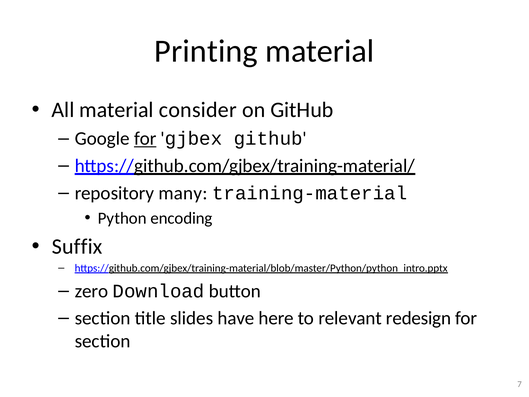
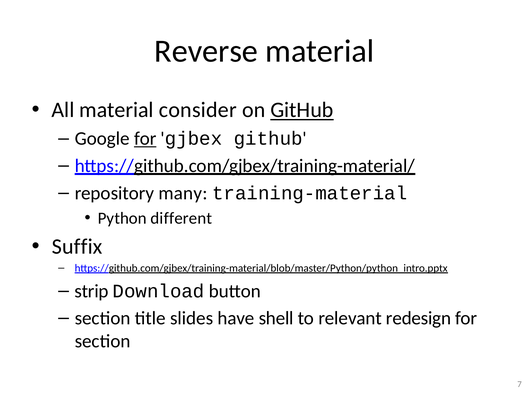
Printing: Printing -> Reverse
GitHub at (302, 110) underline: none -> present
encoding: encoding -> different
zero: zero -> strip
here: here -> shell
